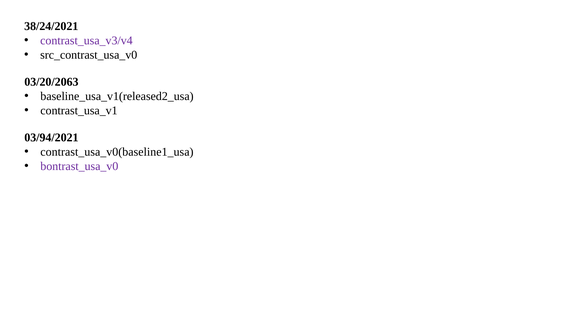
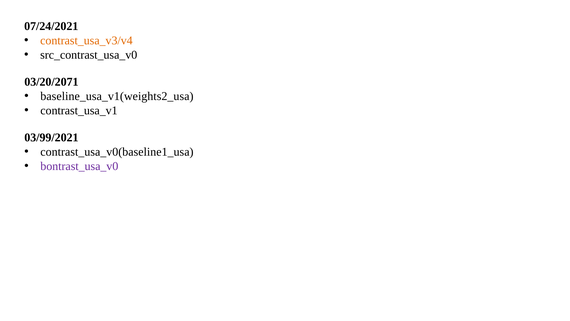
38/24/2021: 38/24/2021 -> 07/24/2021
contrast_usa_v3/v4 colour: purple -> orange
03/20/2063: 03/20/2063 -> 03/20/2071
baseline_usa_v1(released2_usa: baseline_usa_v1(released2_usa -> baseline_usa_v1(weights2_usa
03/94/2021: 03/94/2021 -> 03/99/2021
